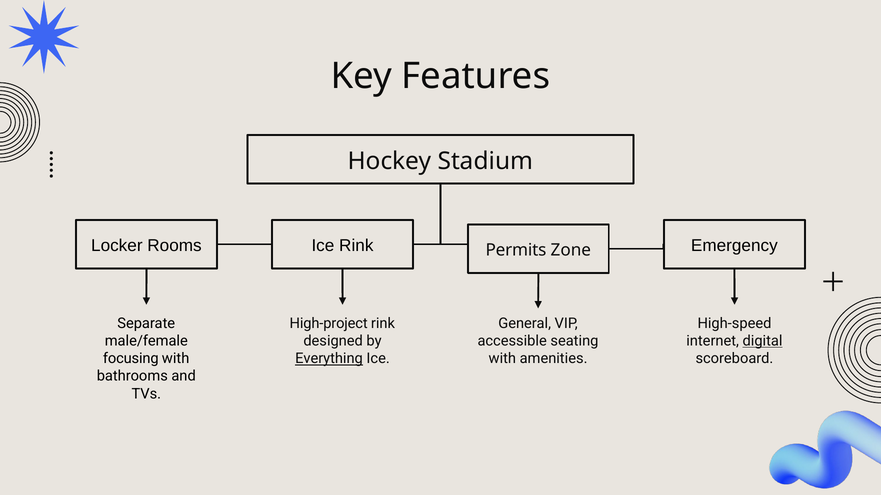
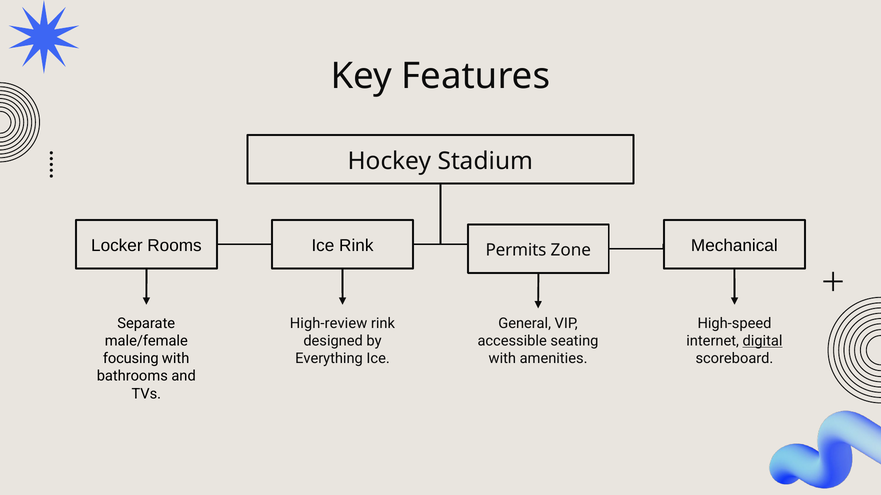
Emergency: Emergency -> Mechanical
High-project: High-project -> High-review
Everything underline: present -> none
